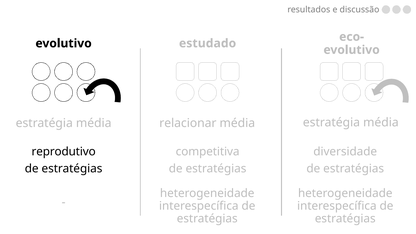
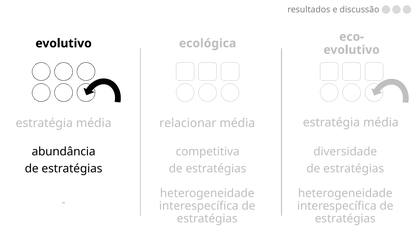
estudado: estudado -> ecológica
reprodutivo: reprodutivo -> abundância
